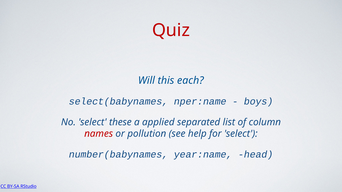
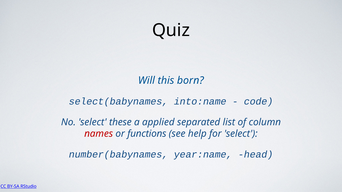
Quiz colour: red -> black
each: each -> born
nper:name: nper:name -> into:name
boys: boys -> code
pollution: pollution -> functions
